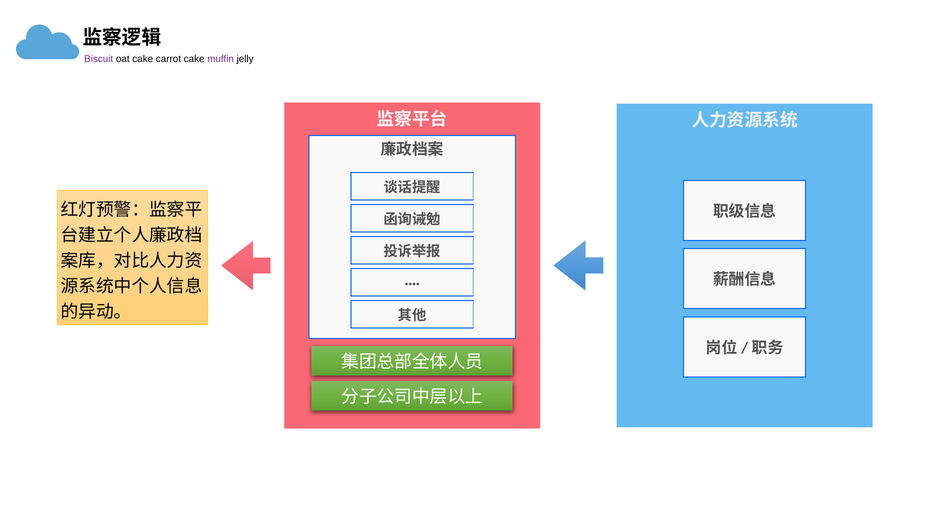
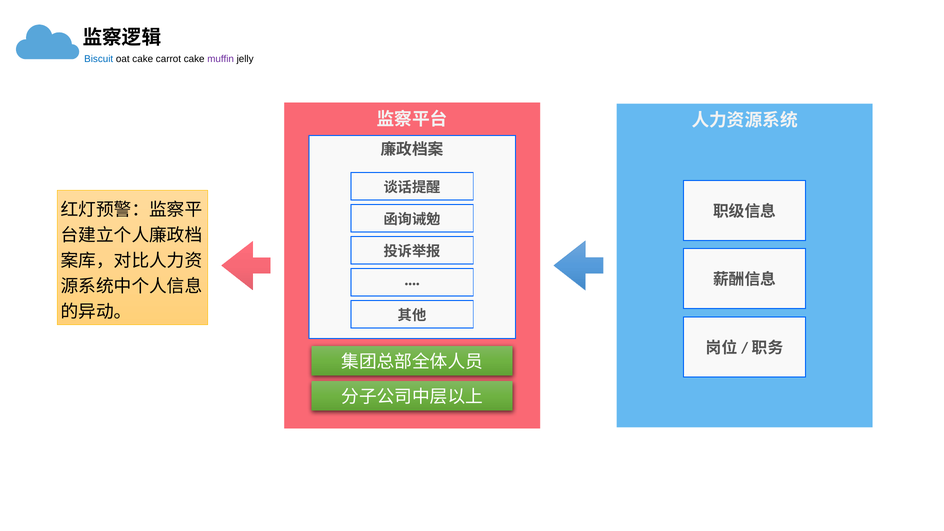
Biscuit colour: purple -> blue
